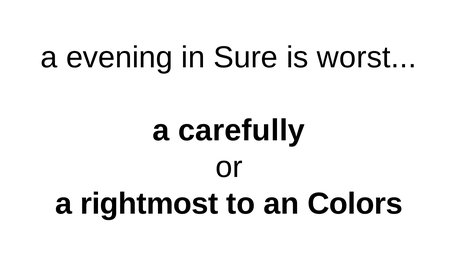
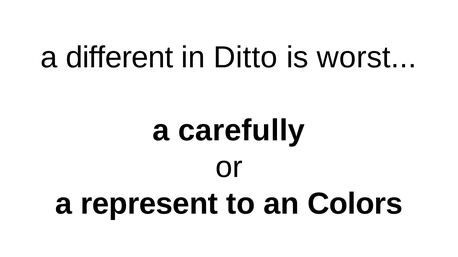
evening: evening -> different
Sure: Sure -> Ditto
rightmost: rightmost -> represent
